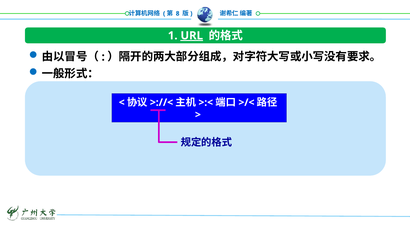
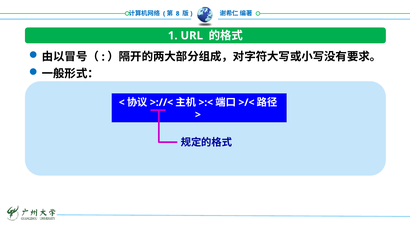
URL underline: present -> none
